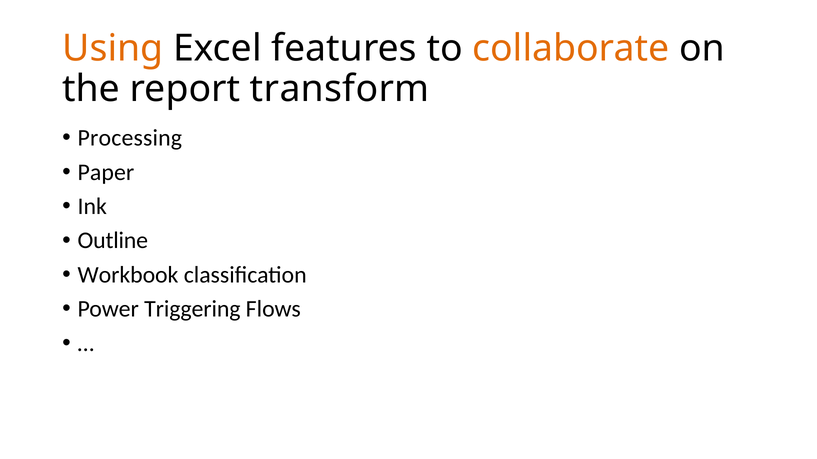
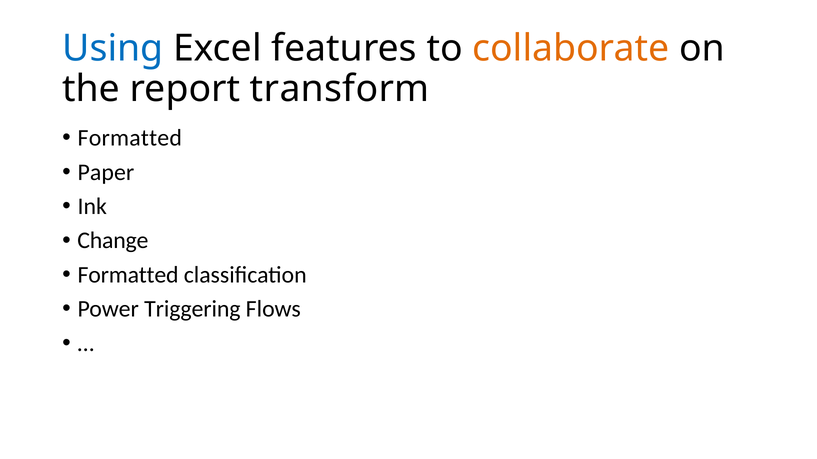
Using colour: orange -> blue
Processing at (130, 138): Processing -> Formatted
Outline: Outline -> Change
Workbook at (128, 275): Workbook -> Formatted
